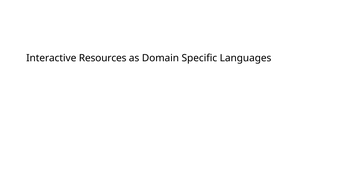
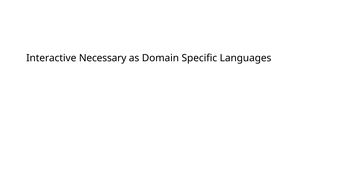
Resources: Resources -> Necessary
